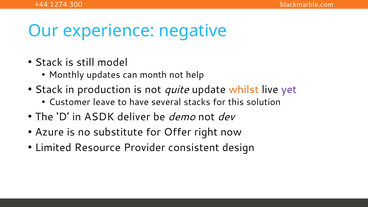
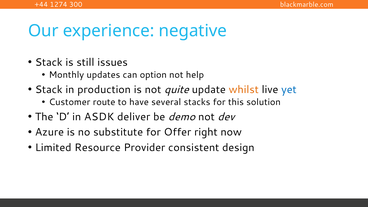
model: model -> issues
month: month -> option
yet colour: purple -> blue
leave: leave -> route
